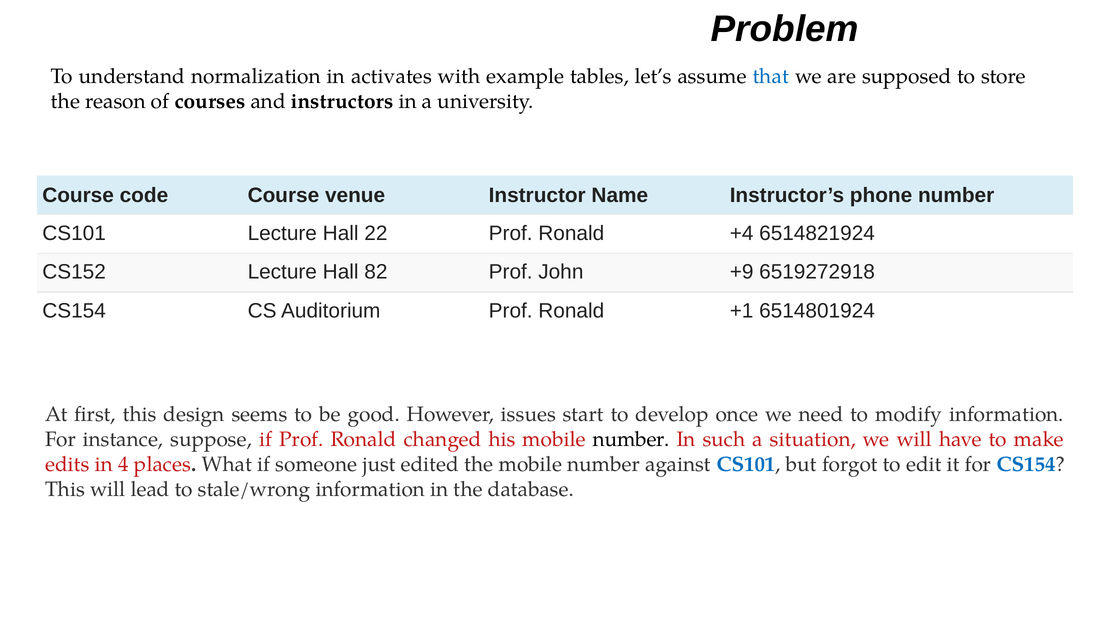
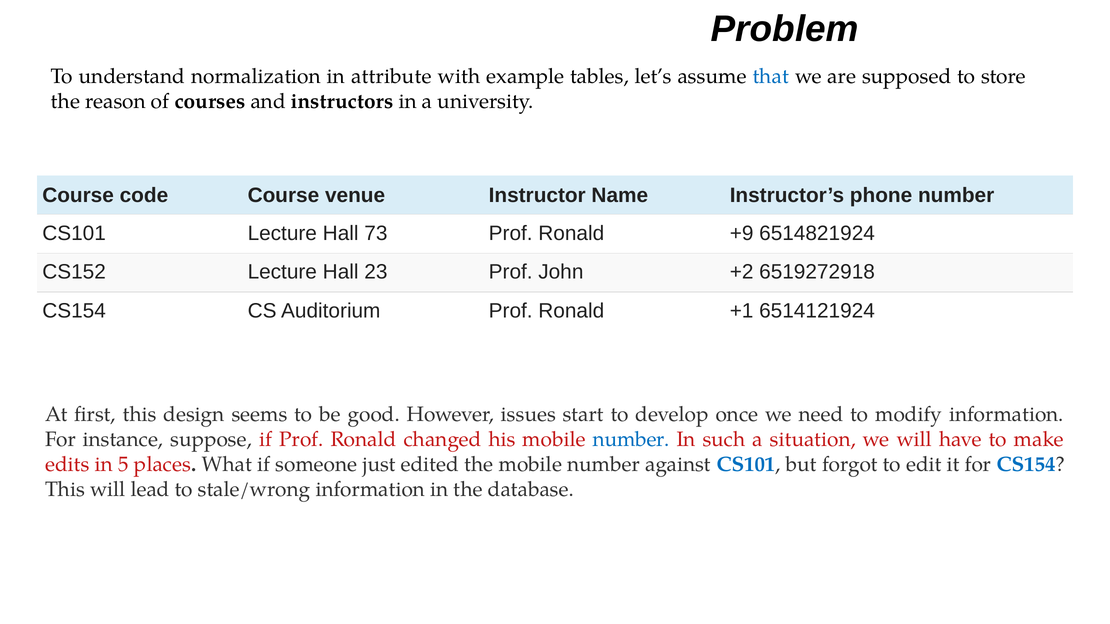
activates: activates -> attribute
22: 22 -> 73
+4: +4 -> +9
82: 82 -> 23
+9: +9 -> +2
6514801924: 6514801924 -> 6514121924
number at (631, 440) colour: black -> blue
4: 4 -> 5
